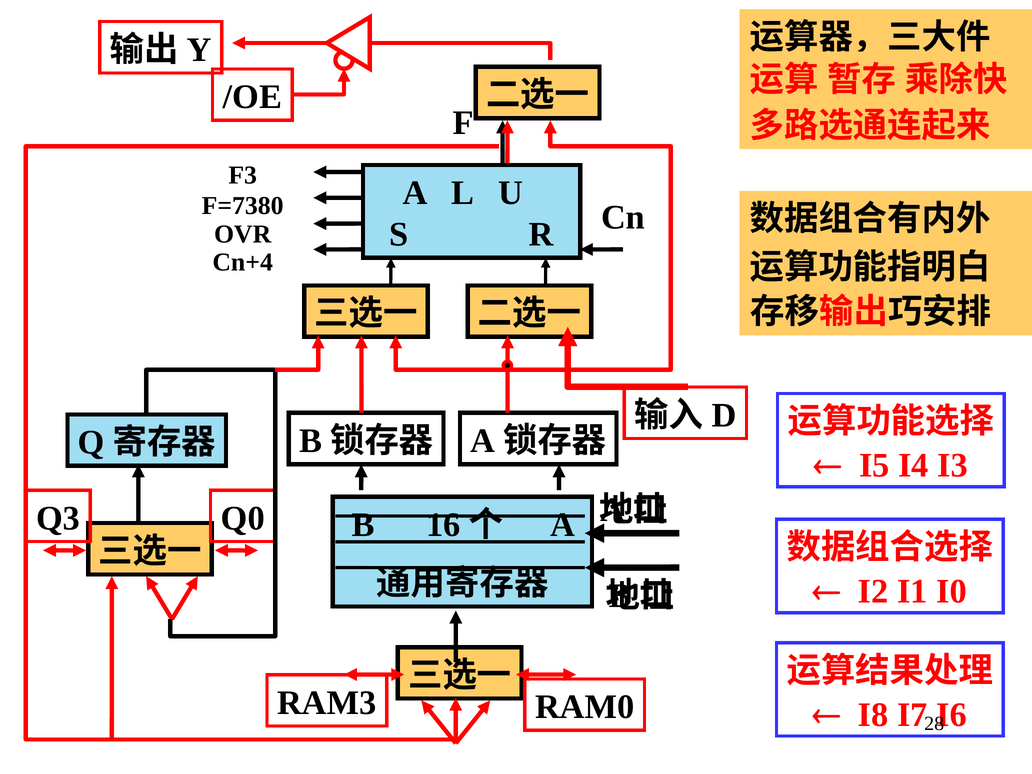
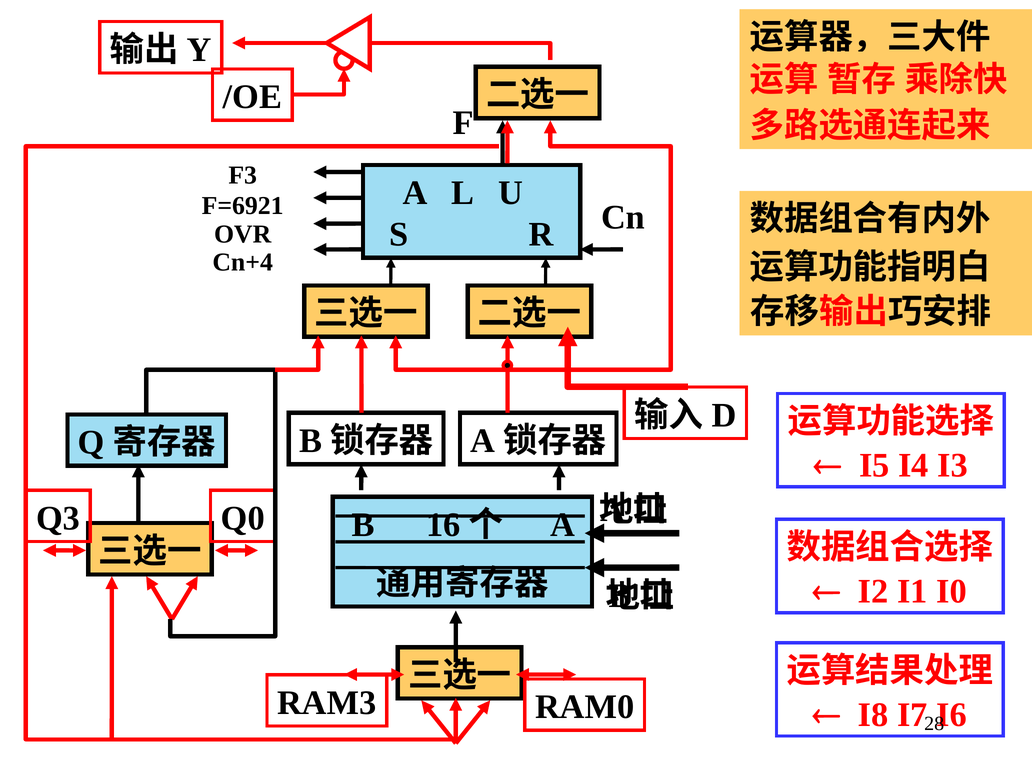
F=7380: F=7380 -> F=6921
